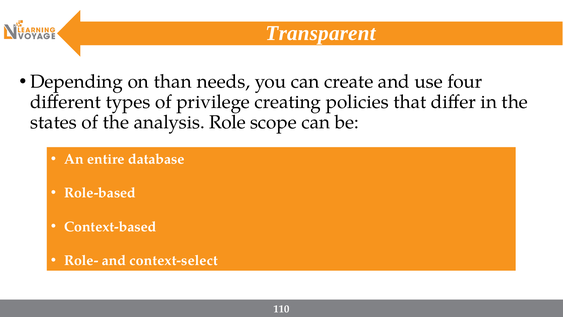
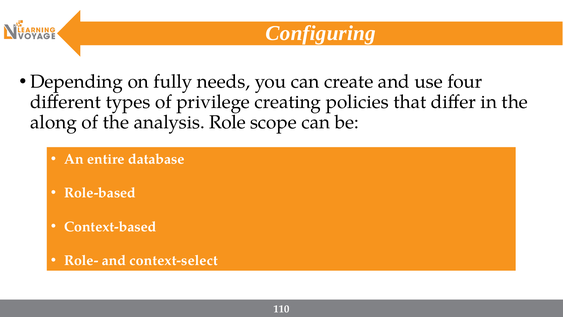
Transparent: Transparent -> Configuring
than: than -> fully
states: states -> along
